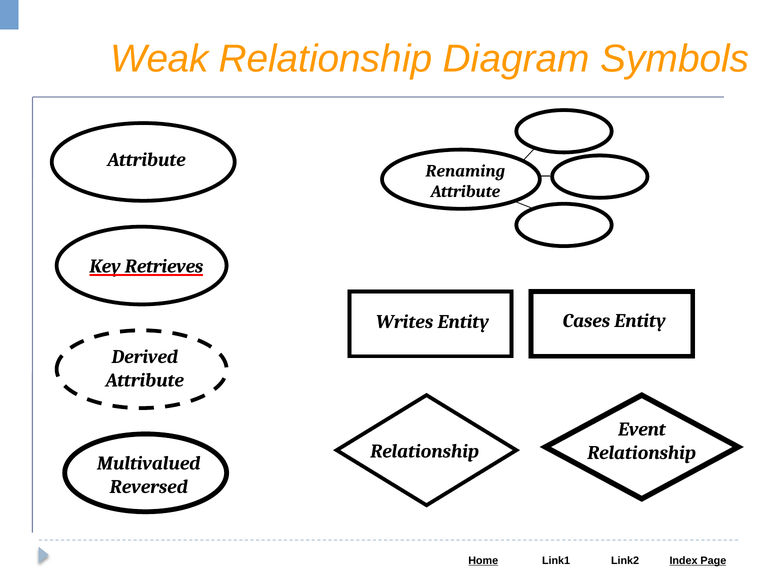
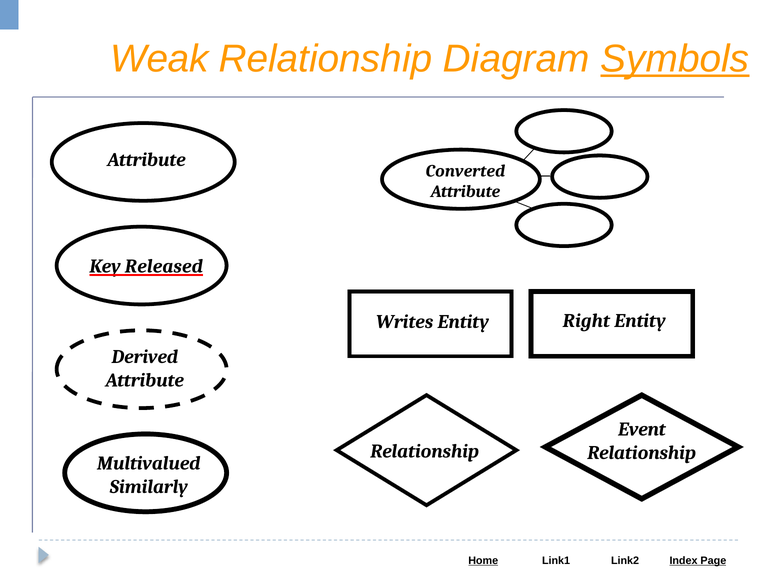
Symbols underline: none -> present
Renaming: Renaming -> Converted
Retrieves: Retrieves -> Released
Cases: Cases -> Right
Reversed: Reversed -> Similarly
